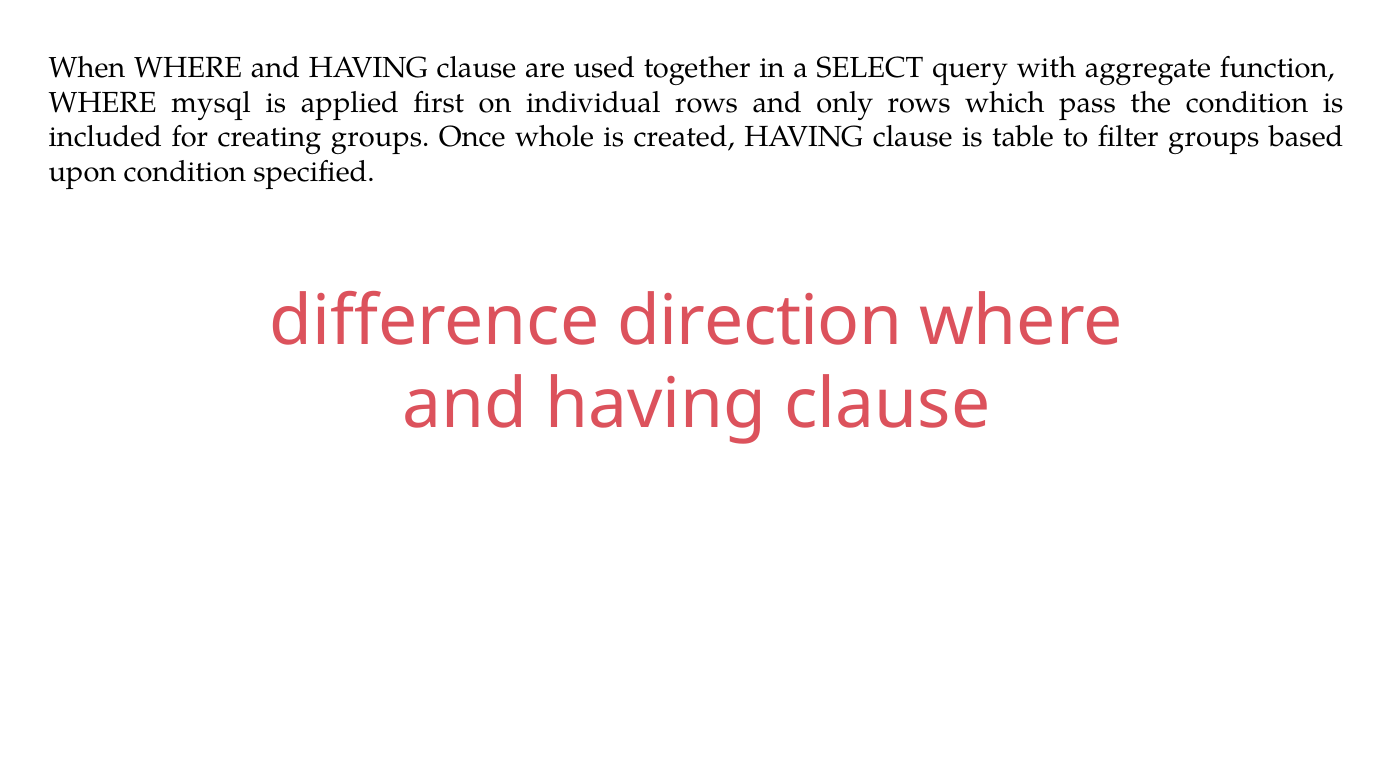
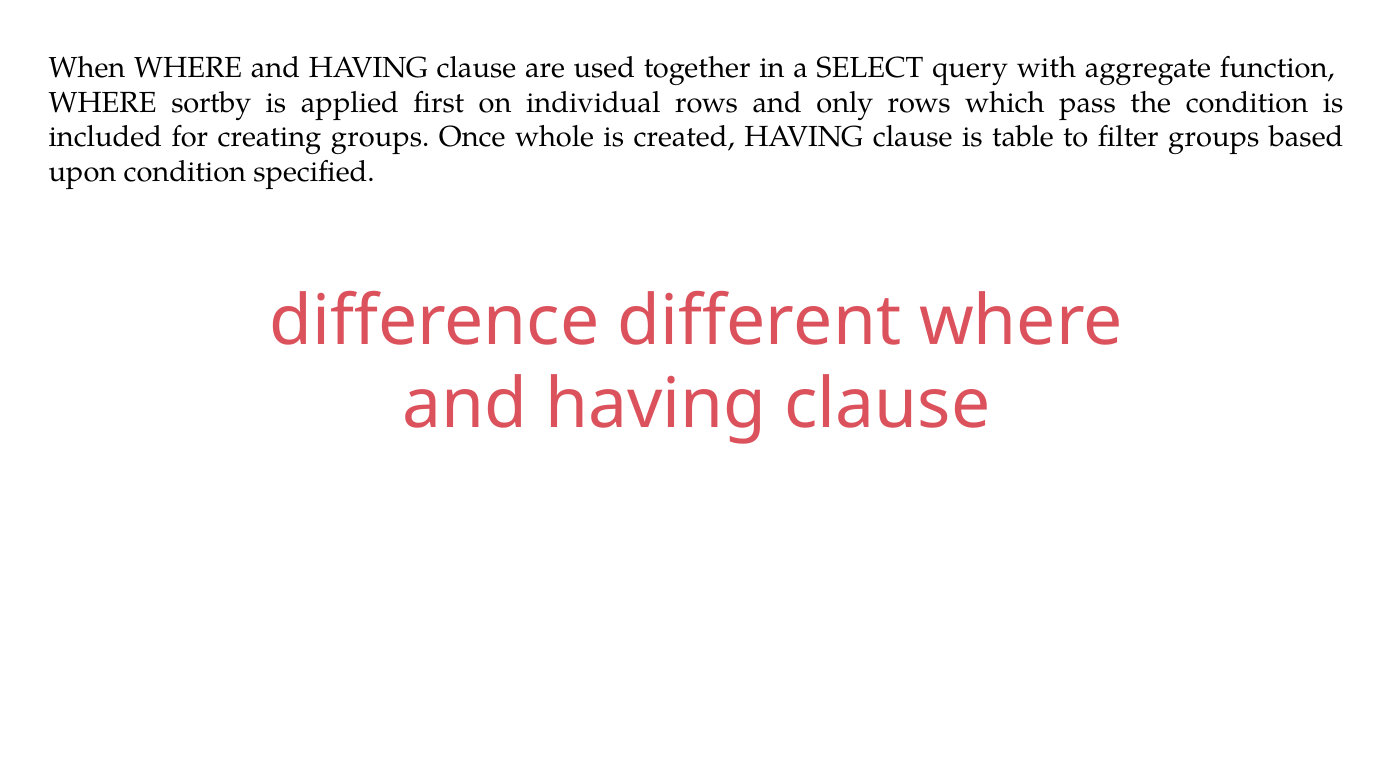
mysql: mysql -> sortby
direction: direction -> different
